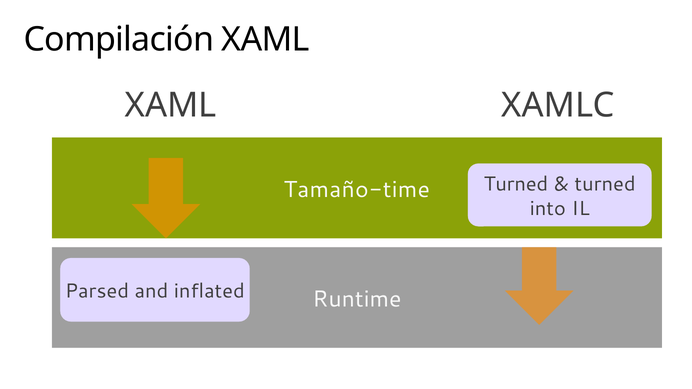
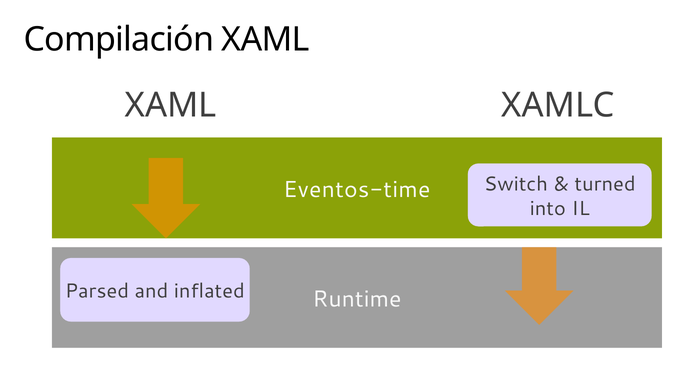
Turned at (516, 184): Turned -> Switch
Tamaño-time: Tamaño-time -> Eventos-time
